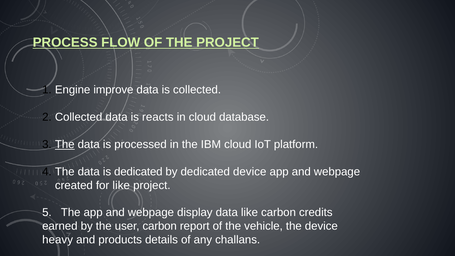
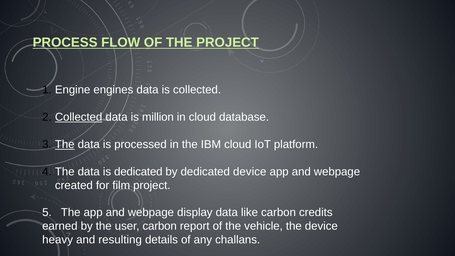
improve: improve -> engines
Collected at (79, 117) underline: none -> present
reacts: reacts -> million
for like: like -> film
products: products -> resulting
